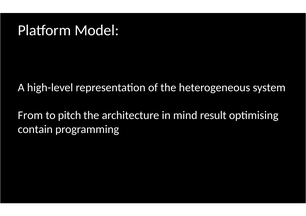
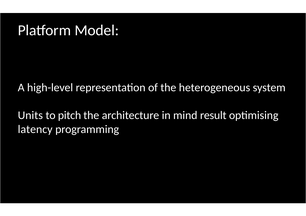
From: From -> Units
contain: contain -> latency
